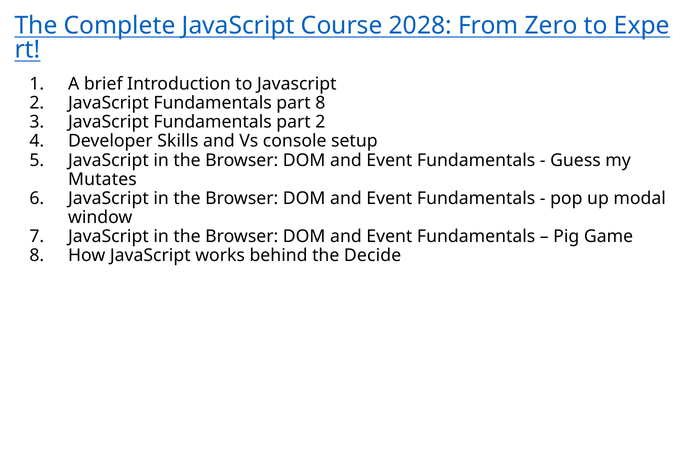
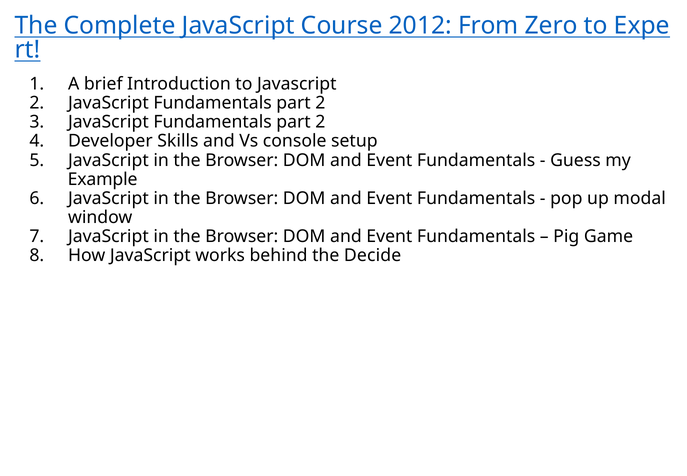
2028: 2028 -> 2012
8 at (320, 103): 8 -> 2
Mutates: Mutates -> Example
